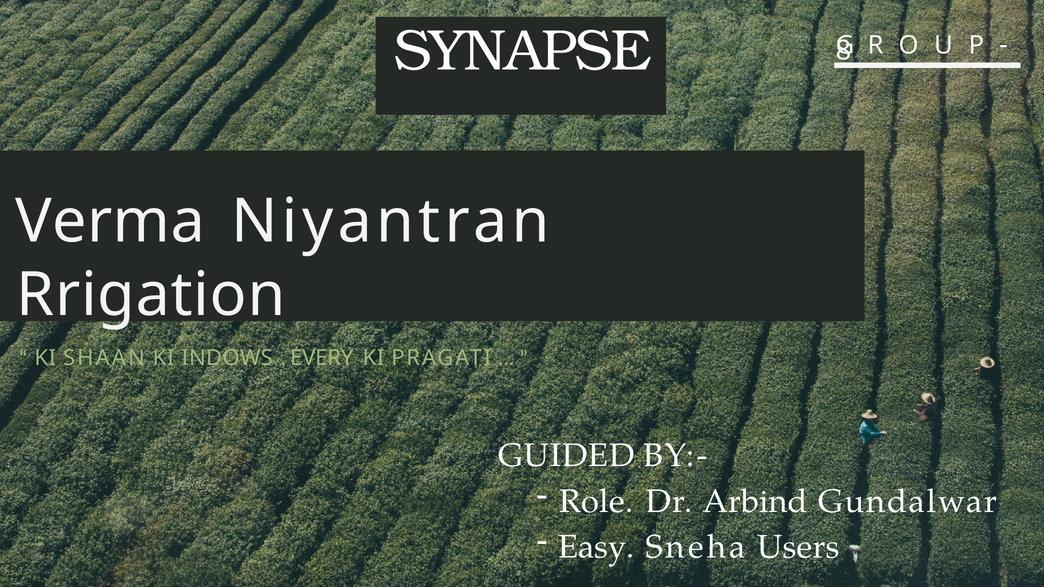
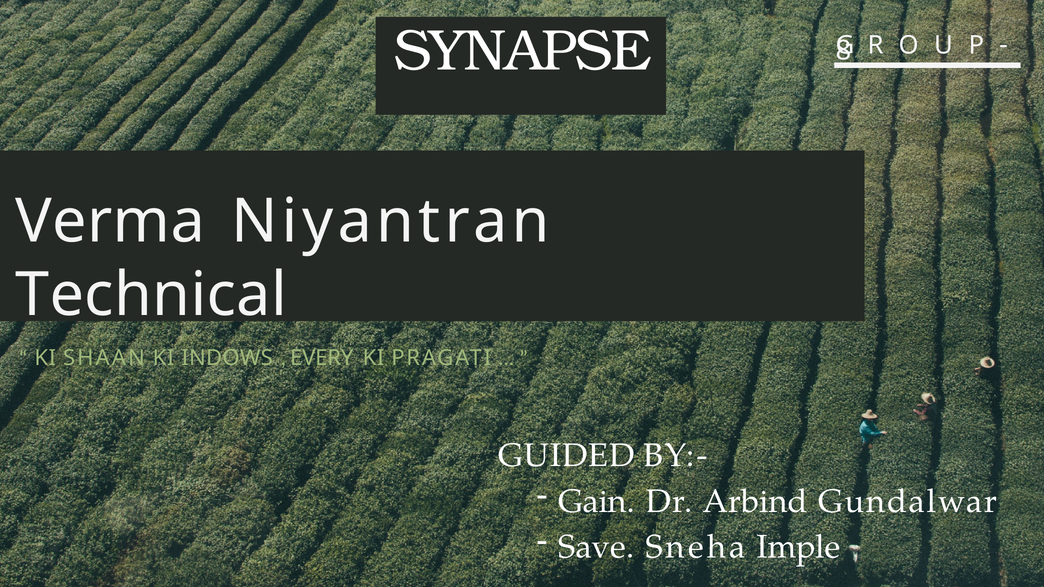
Rrigation: Rrigation -> Technical
Role: Role -> Gain
Easy: Easy -> Save
Users: Users -> Imple
